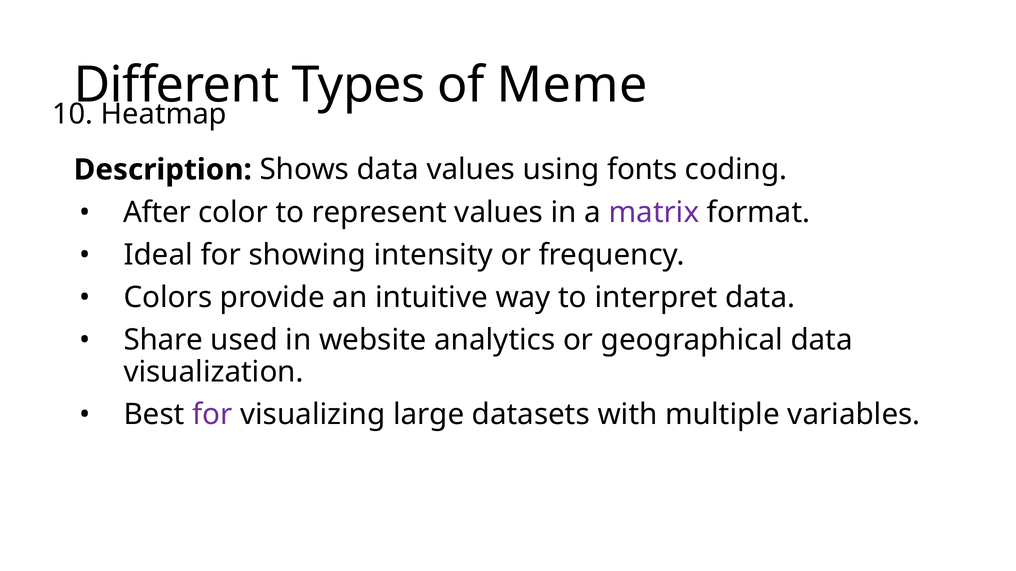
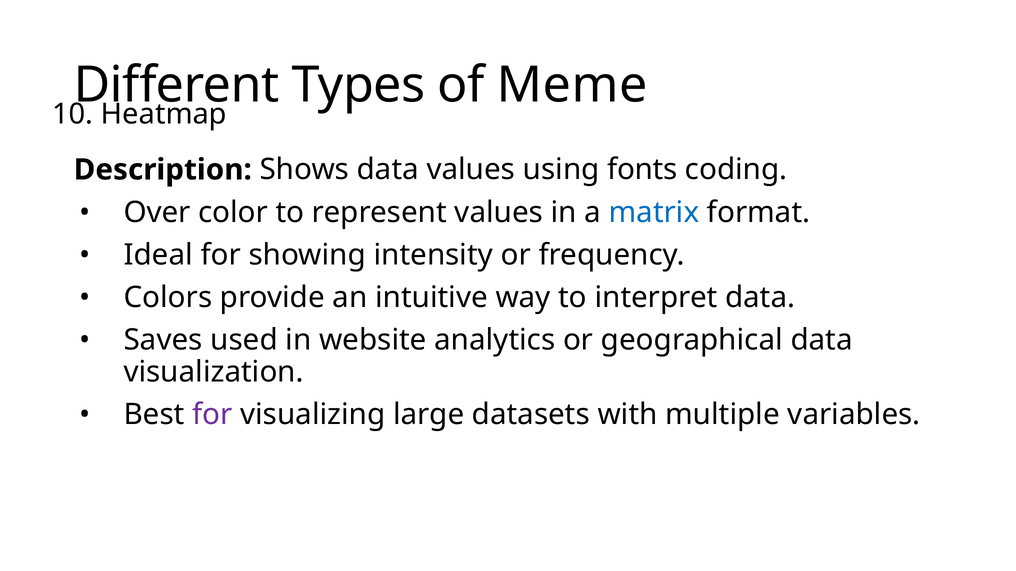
After: After -> Over
matrix colour: purple -> blue
Share: Share -> Saves
